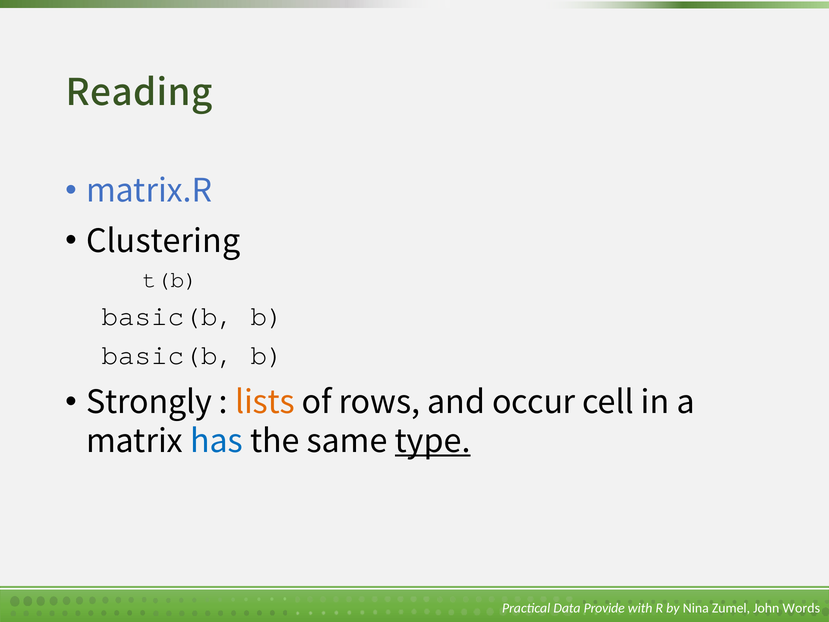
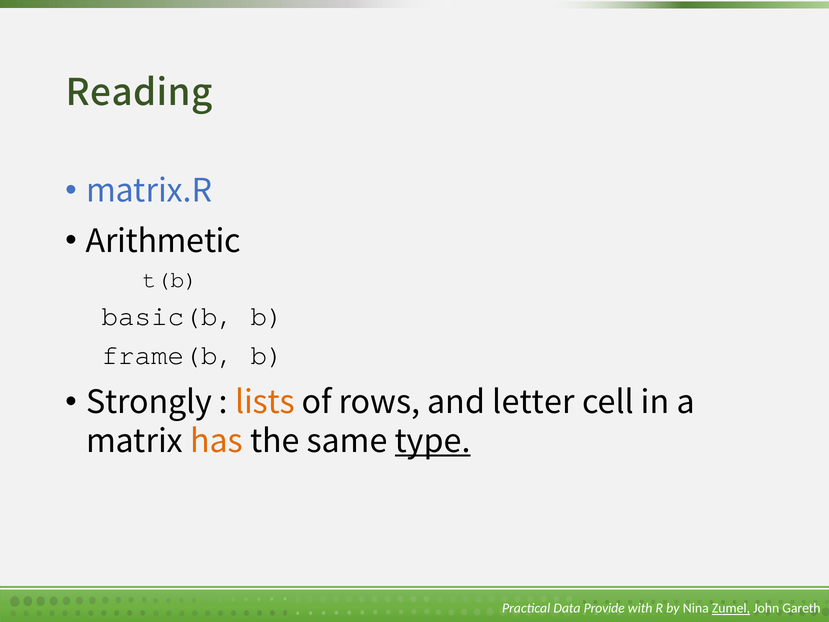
Clustering: Clustering -> Arithmetic
basic(b at (168, 355): basic(b -> frame(b
occur: occur -> letter
has colour: blue -> orange
Zumel underline: none -> present
Words: Words -> Gareth
